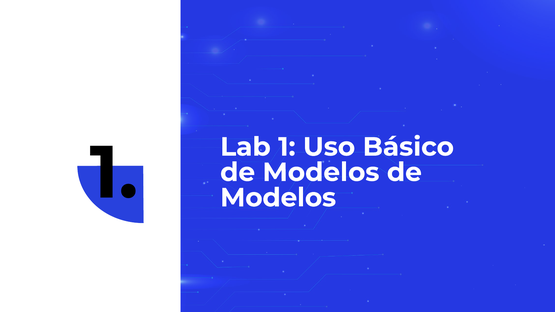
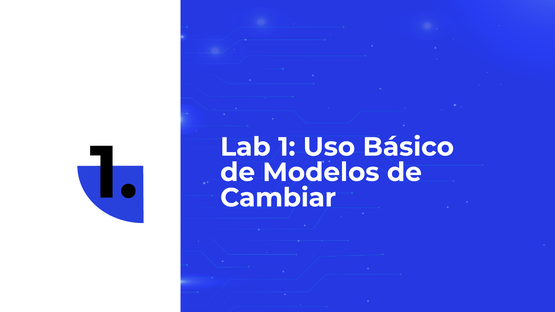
Modelos at (278, 198): Modelos -> Cambiar
